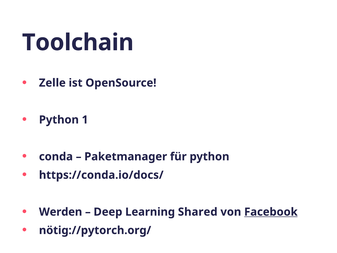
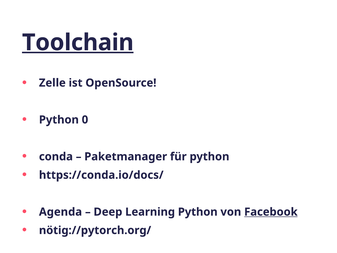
Toolchain underline: none -> present
1: 1 -> 0
Werden: Werden -> Agenda
Learning Shared: Shared -> Python
